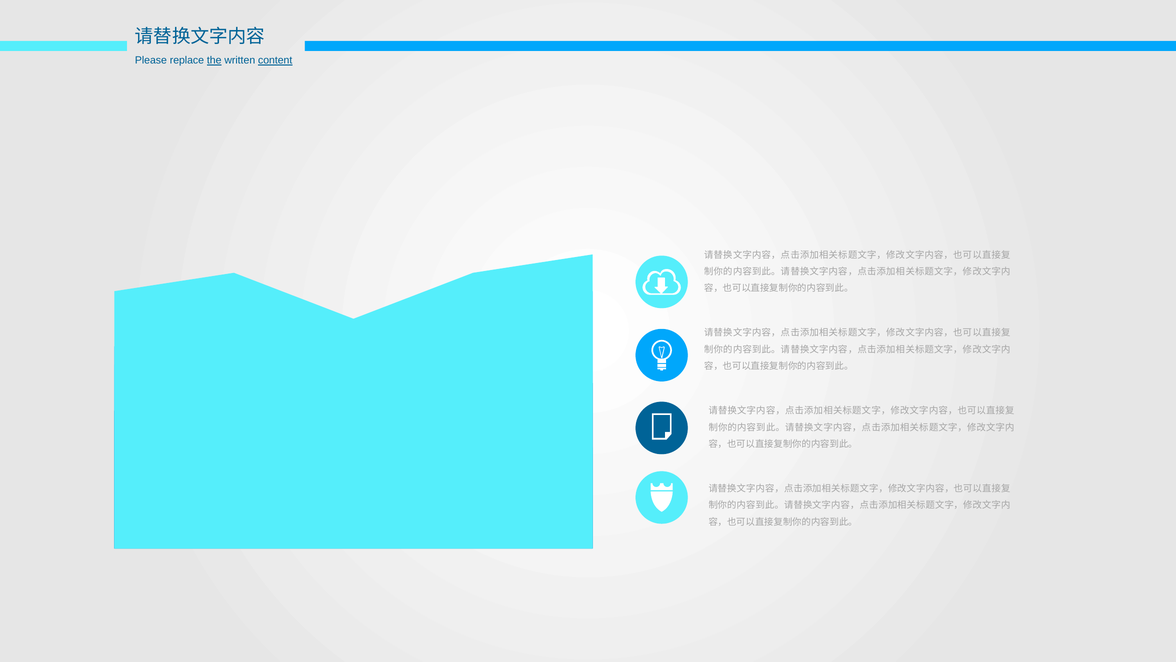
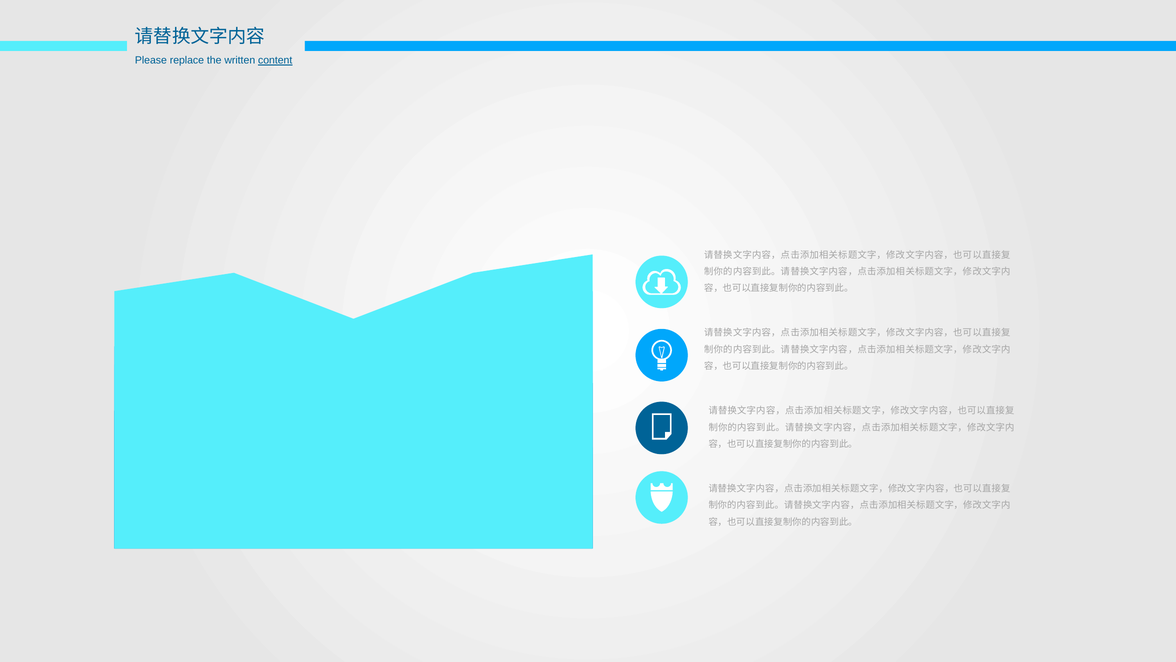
the underline: present -> none
